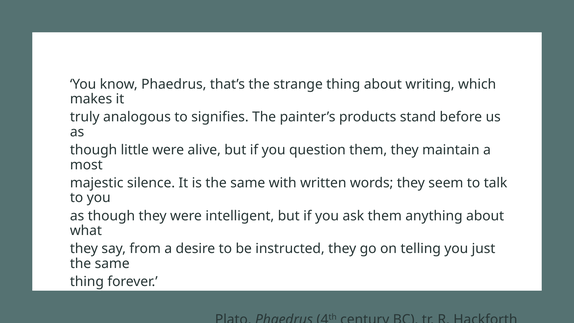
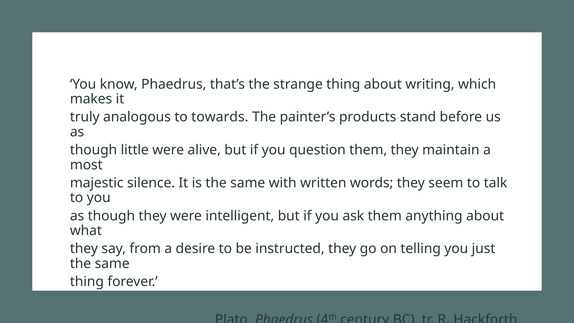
signifies: signifies -> towards
